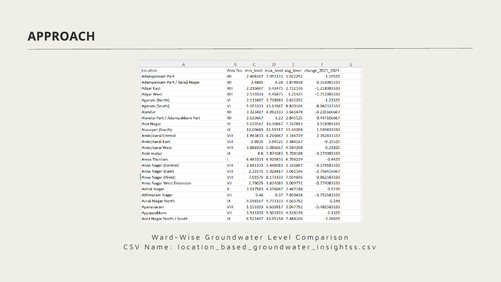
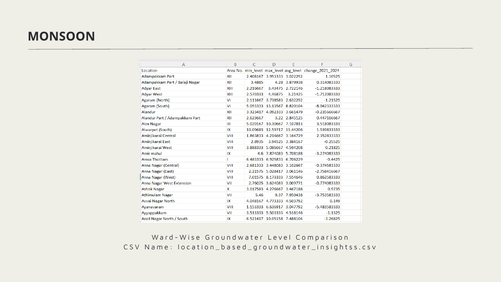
APPROACH: APPROACH -> MONSOON
